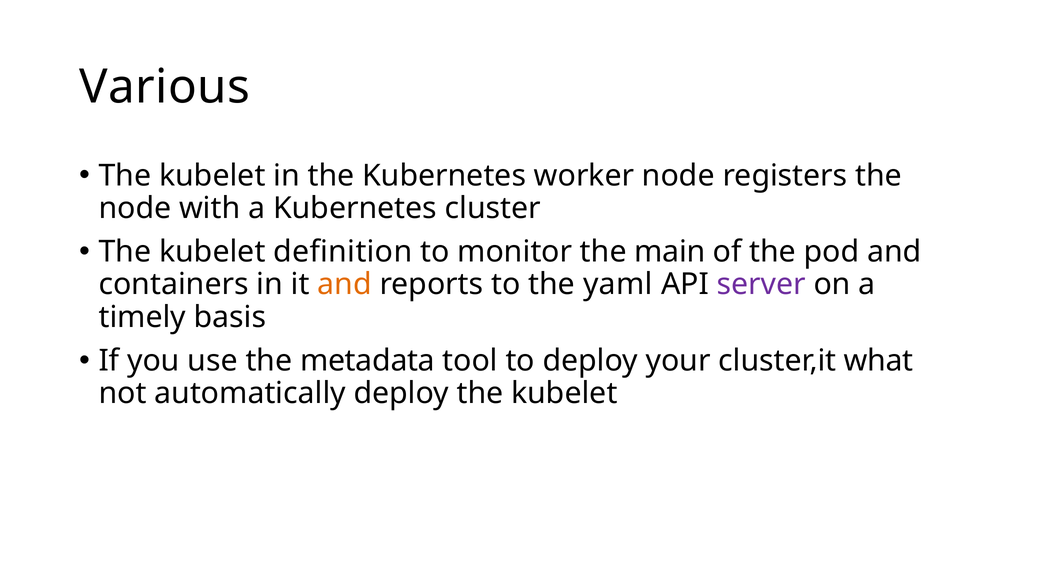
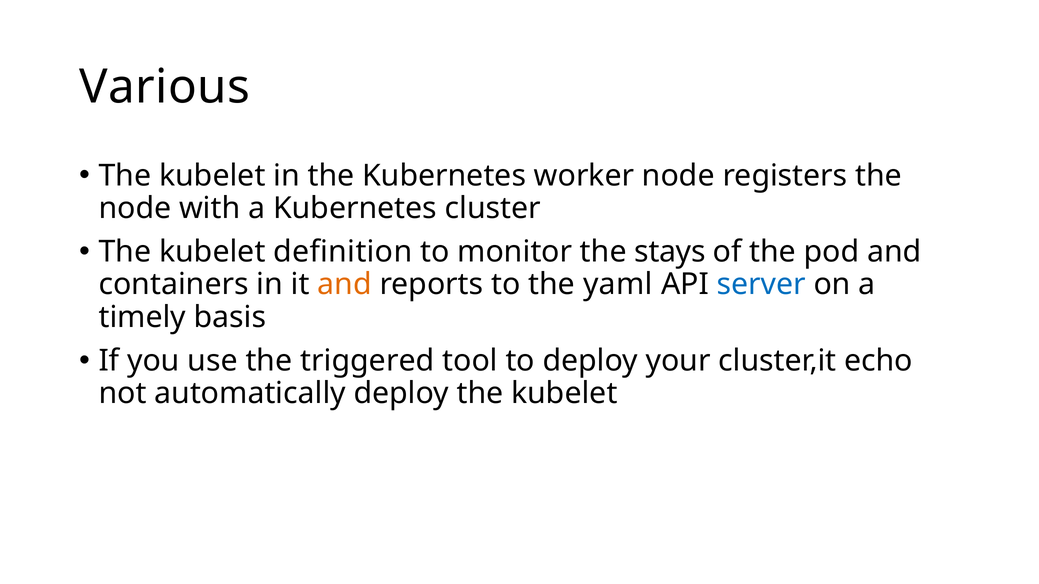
main: main -> stays
server colour: purple -> blue
metadata: metadata -> triggered
what: what -> echo
